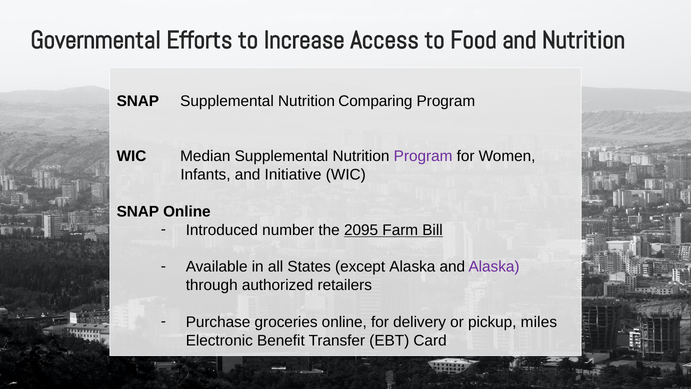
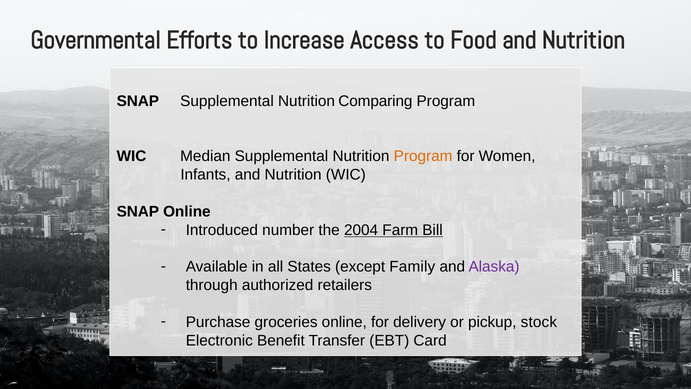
Program at (423, 156) colour: purple -> orange
Infants and Initiative: Initiative -> Nutrition
2095: 2095 -> 2004
except Alaska: Alaska -> Family
miles: miles -> stock
